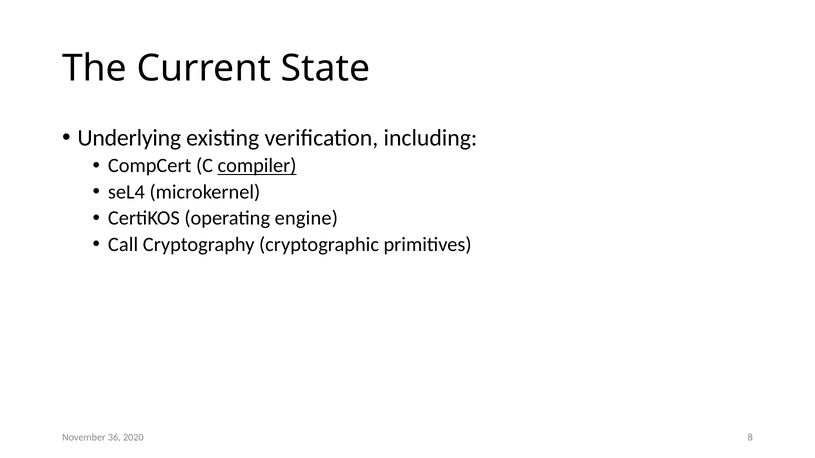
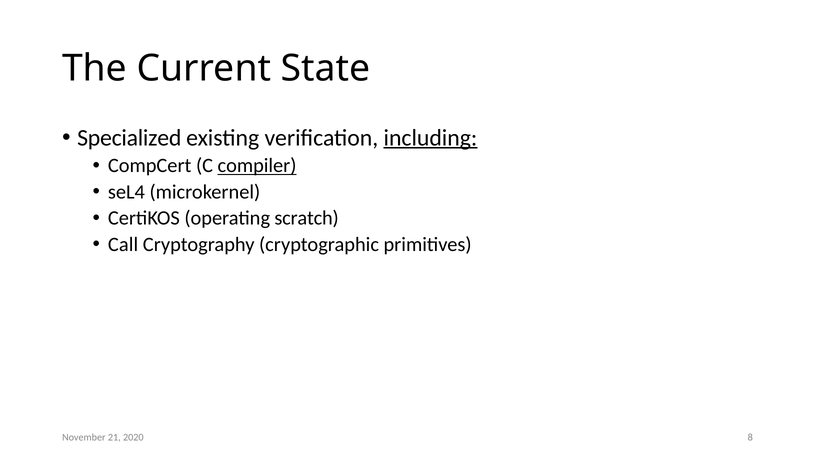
Underlying: Underlying -> Specialized
including underline: none -> present
engine: engine -> scratch
36: 36 -> 21
